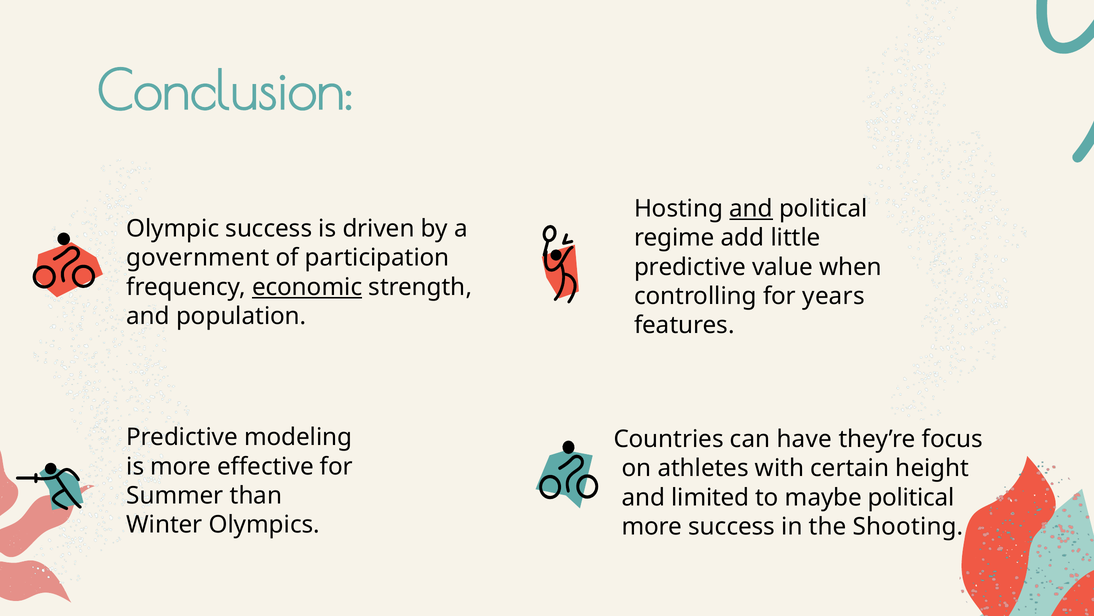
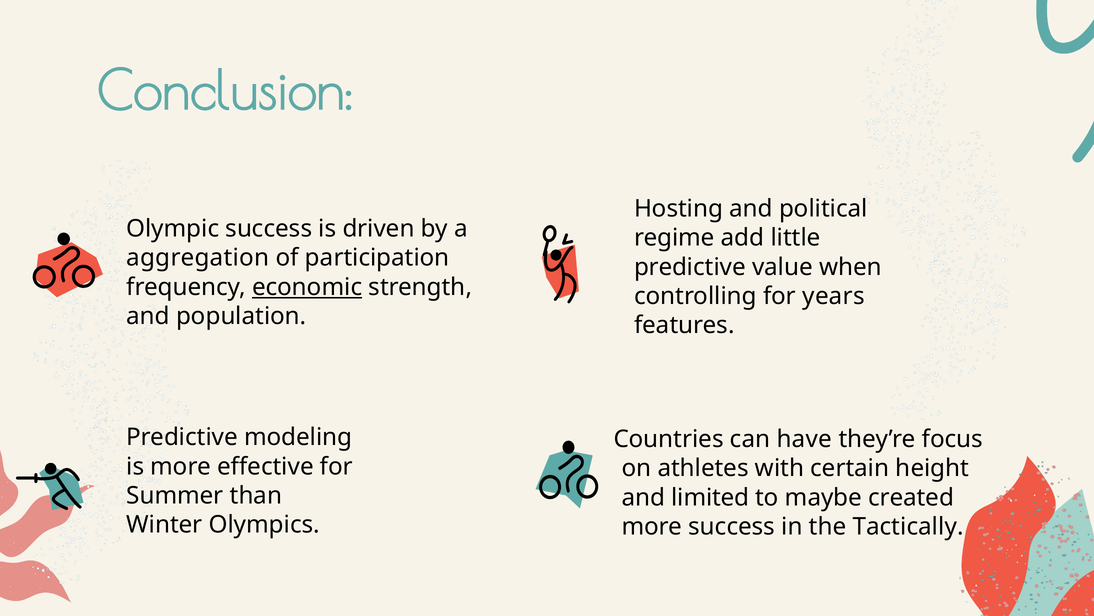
and at (751, 208) underline: present -> none
government: government -> aggregation
maybe political: political -> created
Shooting: Shooting -> Tactically
